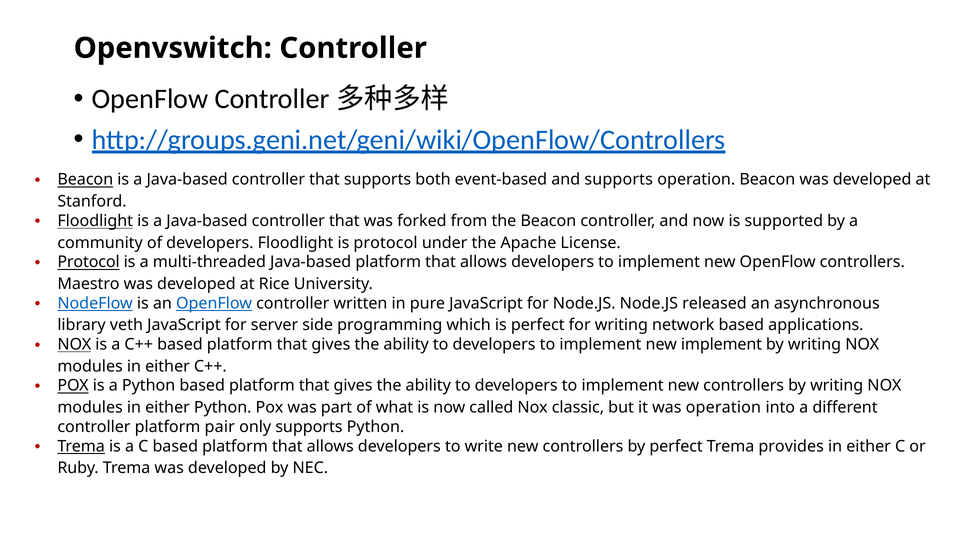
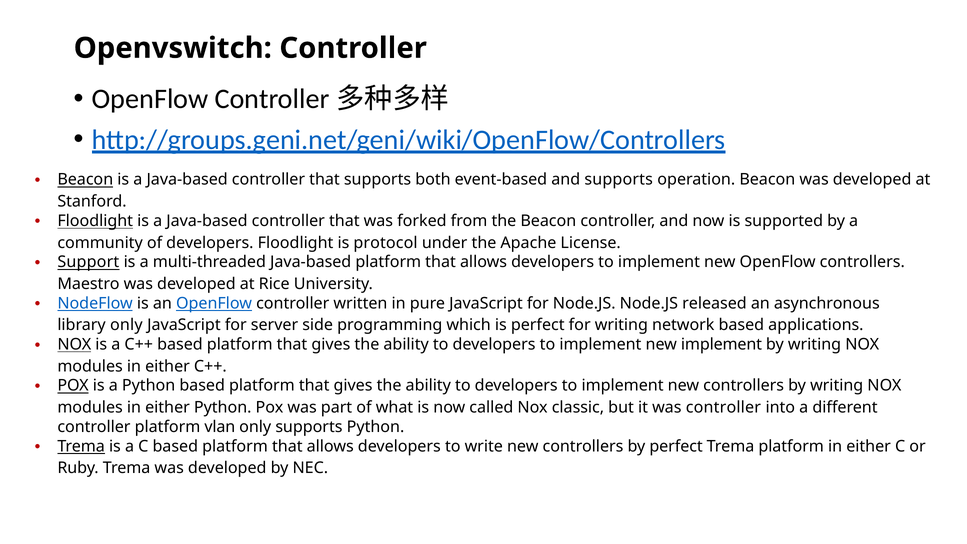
Protocol at (89, 262): Protocol -> Support
library veth: veth -> only
was operation: operation -> controller
pair: pair -> vlan
Trema provides: provides -> platform
